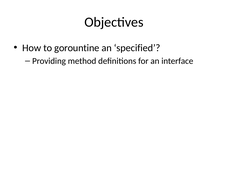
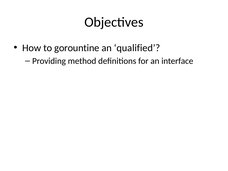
specified: specified -> qualified
